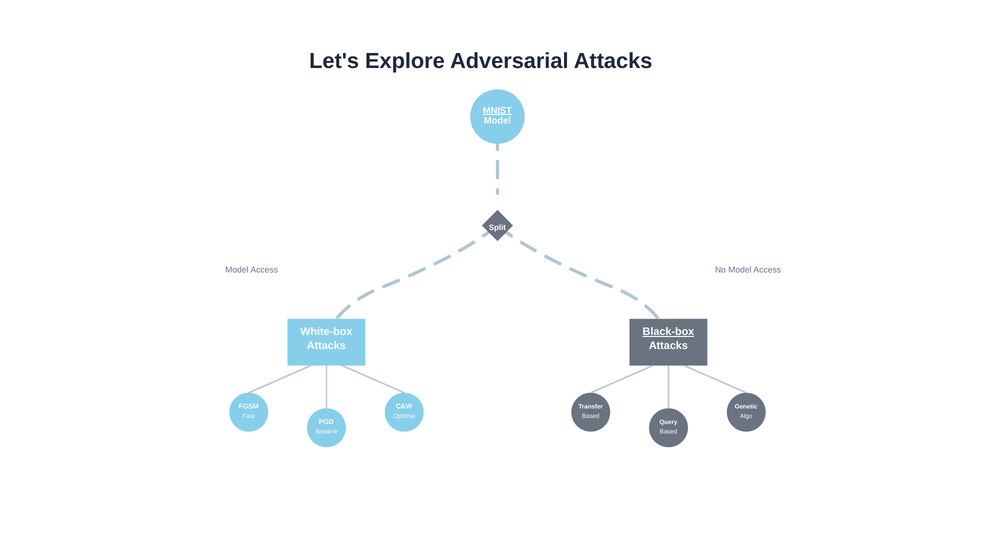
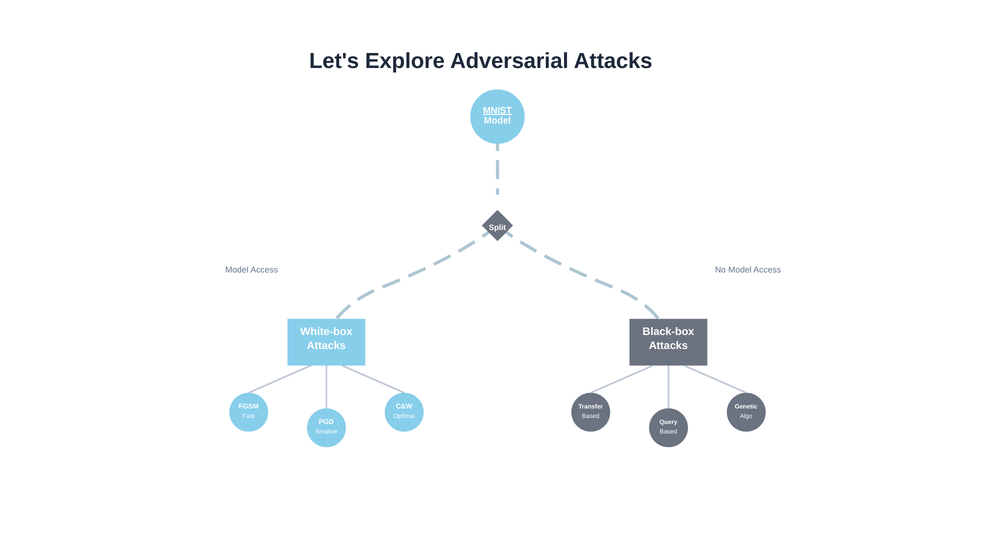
Black-box underline: present -> none
